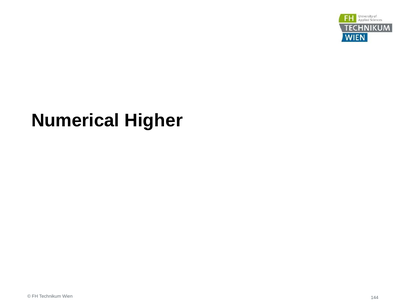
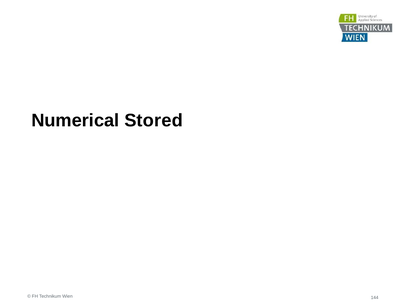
Higher: Higher -> Stored
